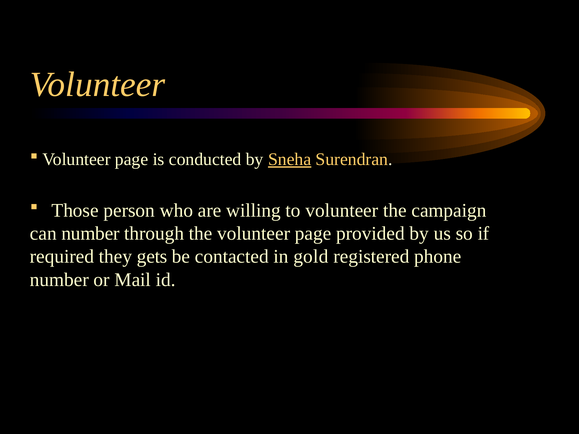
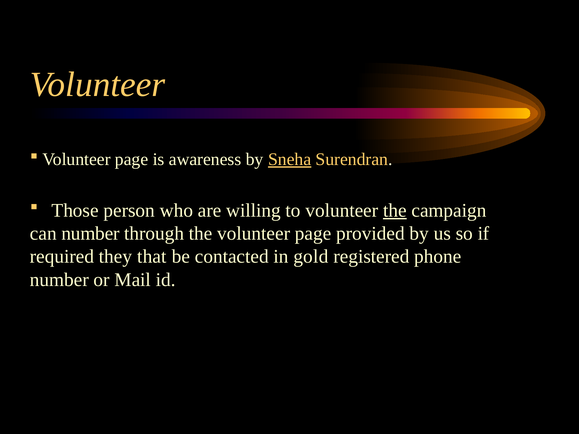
conducted: conducted -> awareness
the at (395, 210) underline: none -> present
gets: gets -> that
